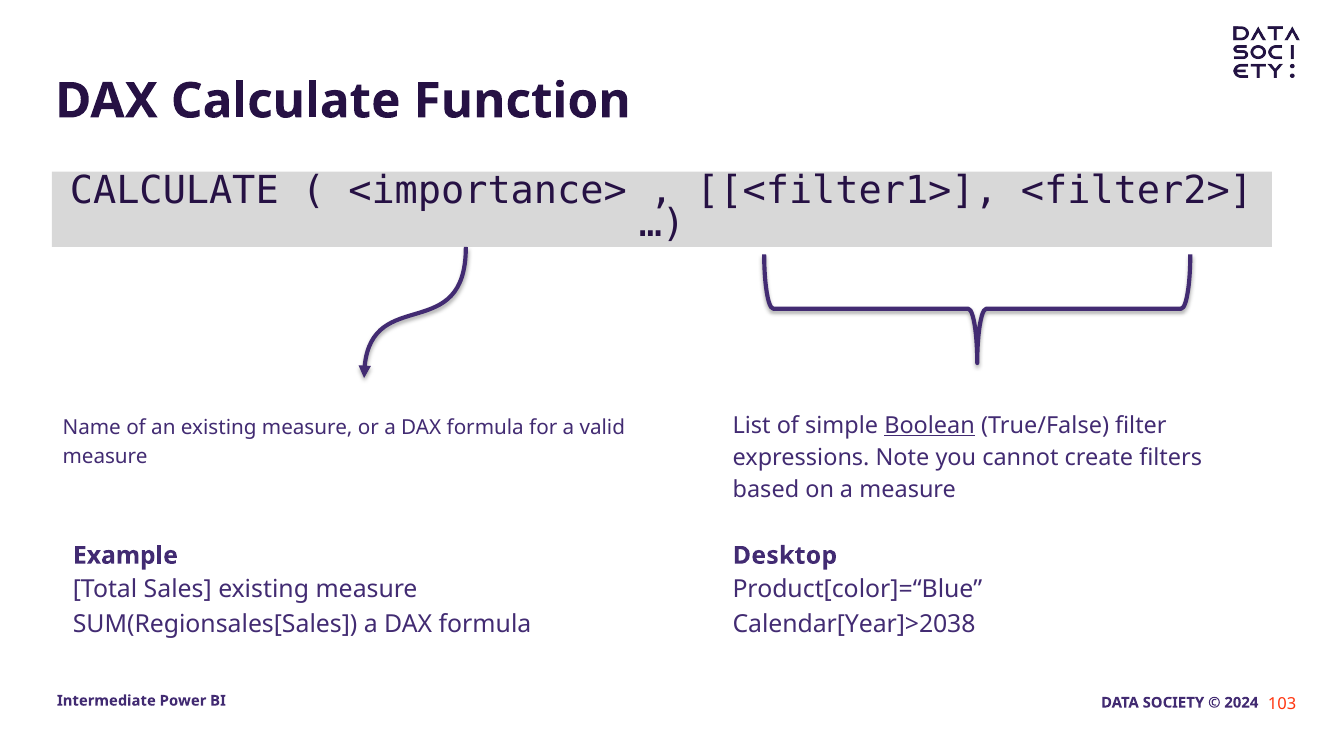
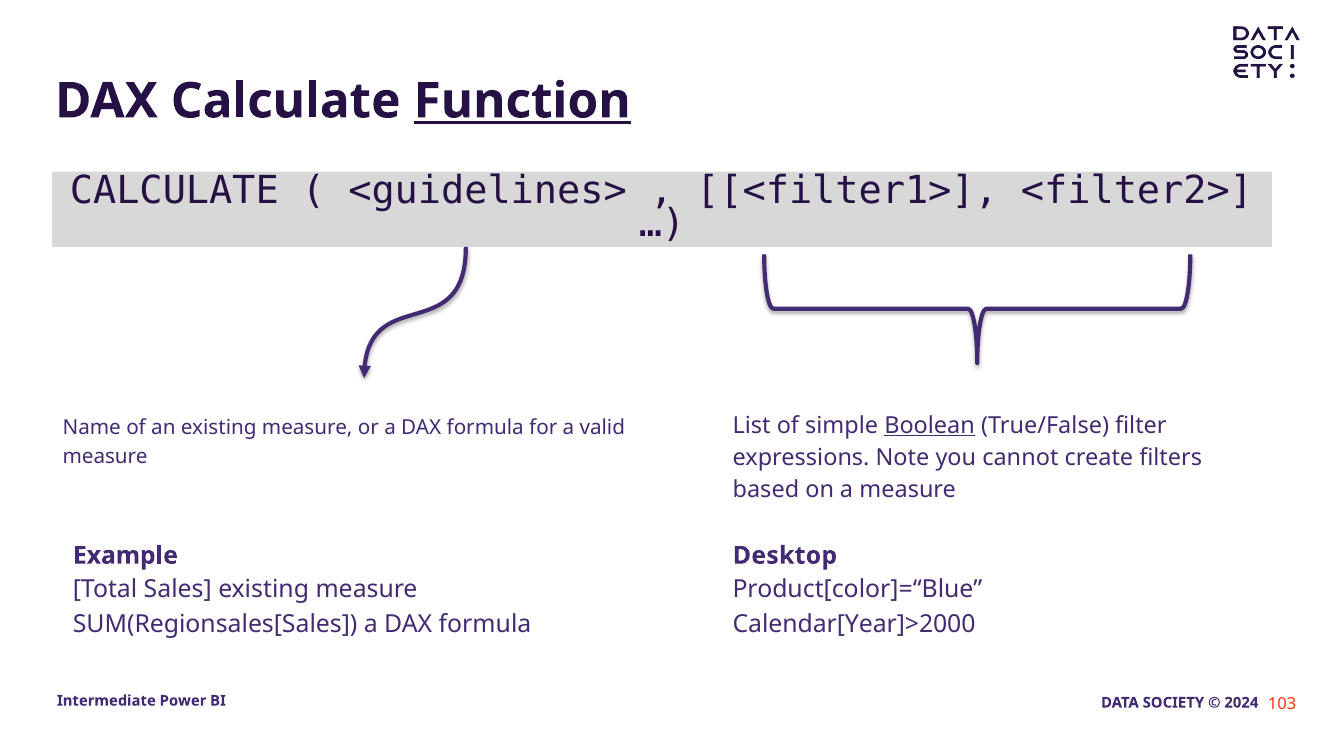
Function underline: none -> present
<importance>: <importance> -> <guidelines>
Calendar[Year]>2038: Calendar[Year]>2038 -> Calendar[Year]>2000
